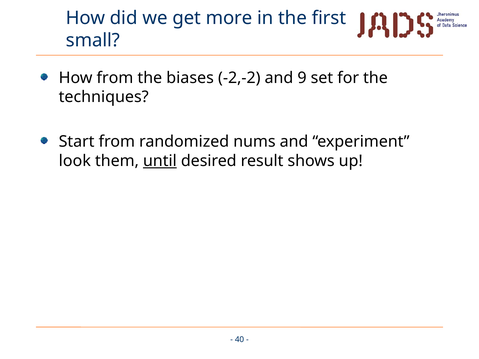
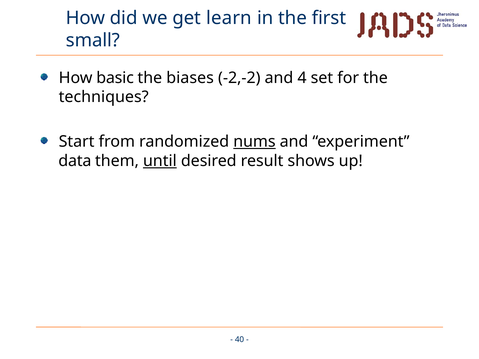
more: more -> learn
How from: from -> basic
9: 9 -> 4
nums underline: none -> present
look: look -> data
